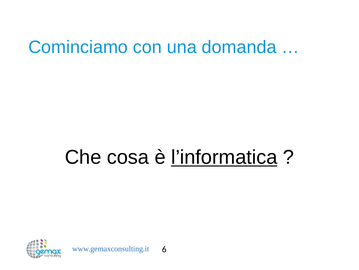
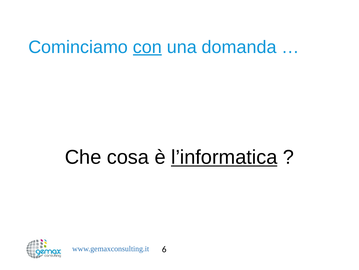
con underline: none -> present
